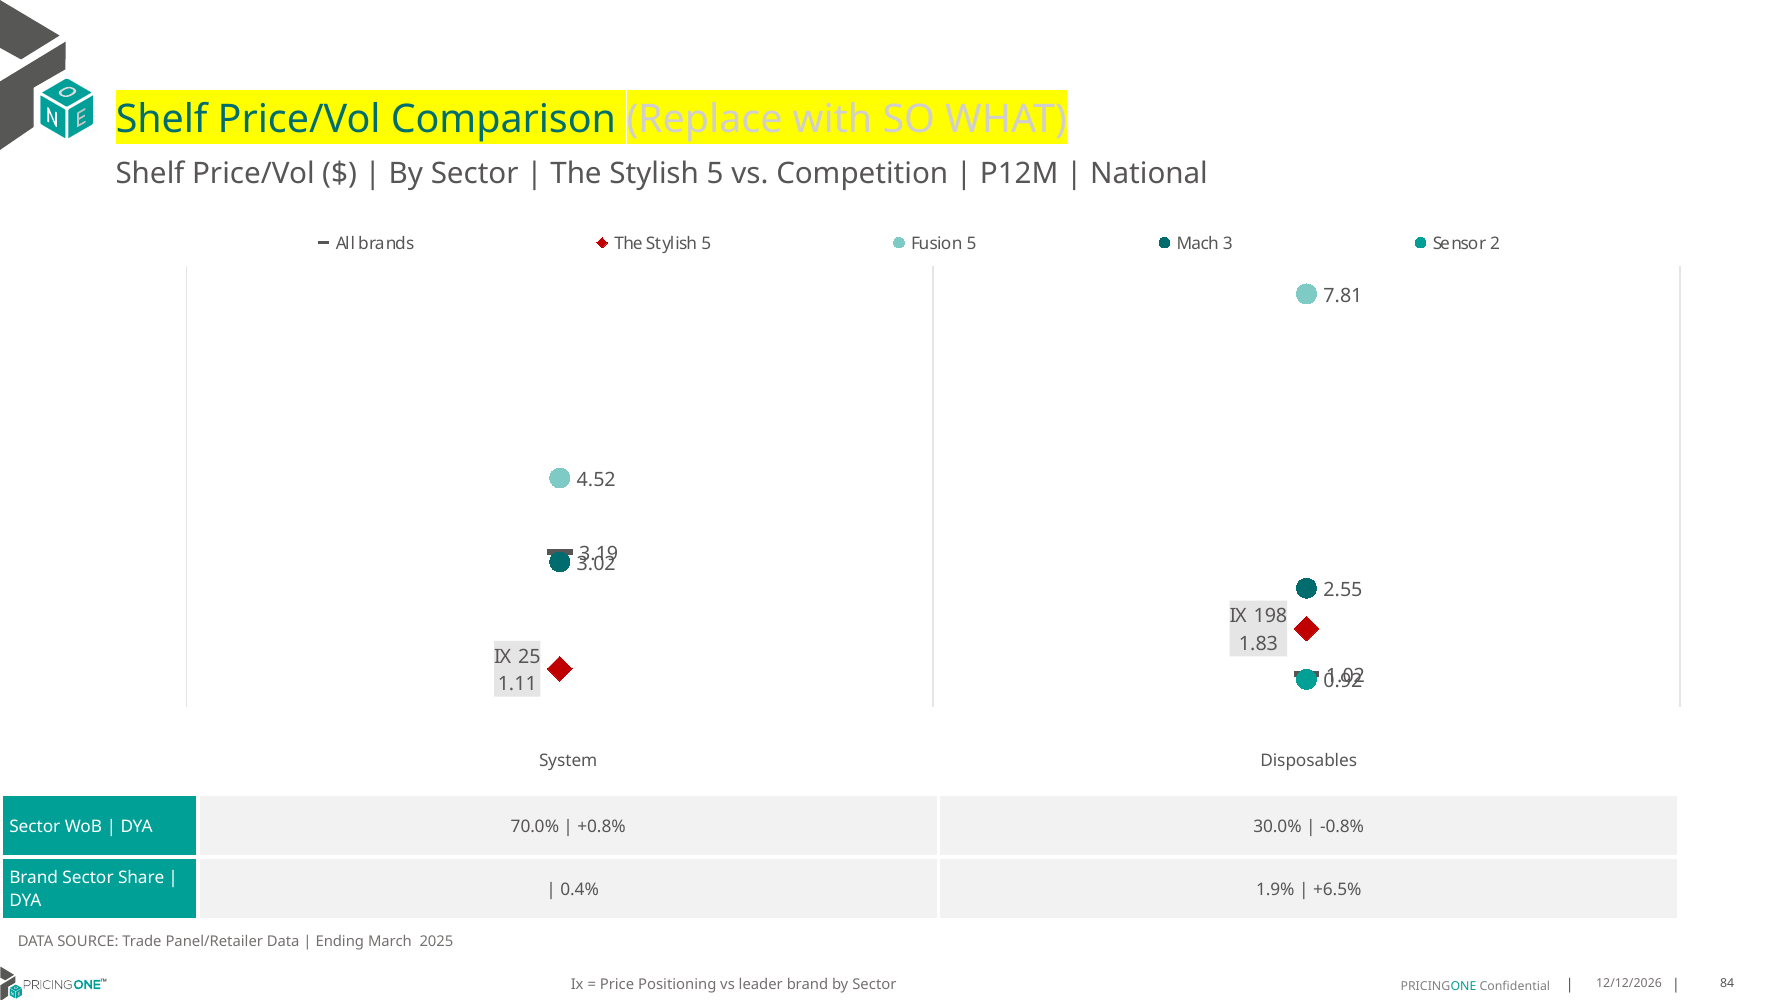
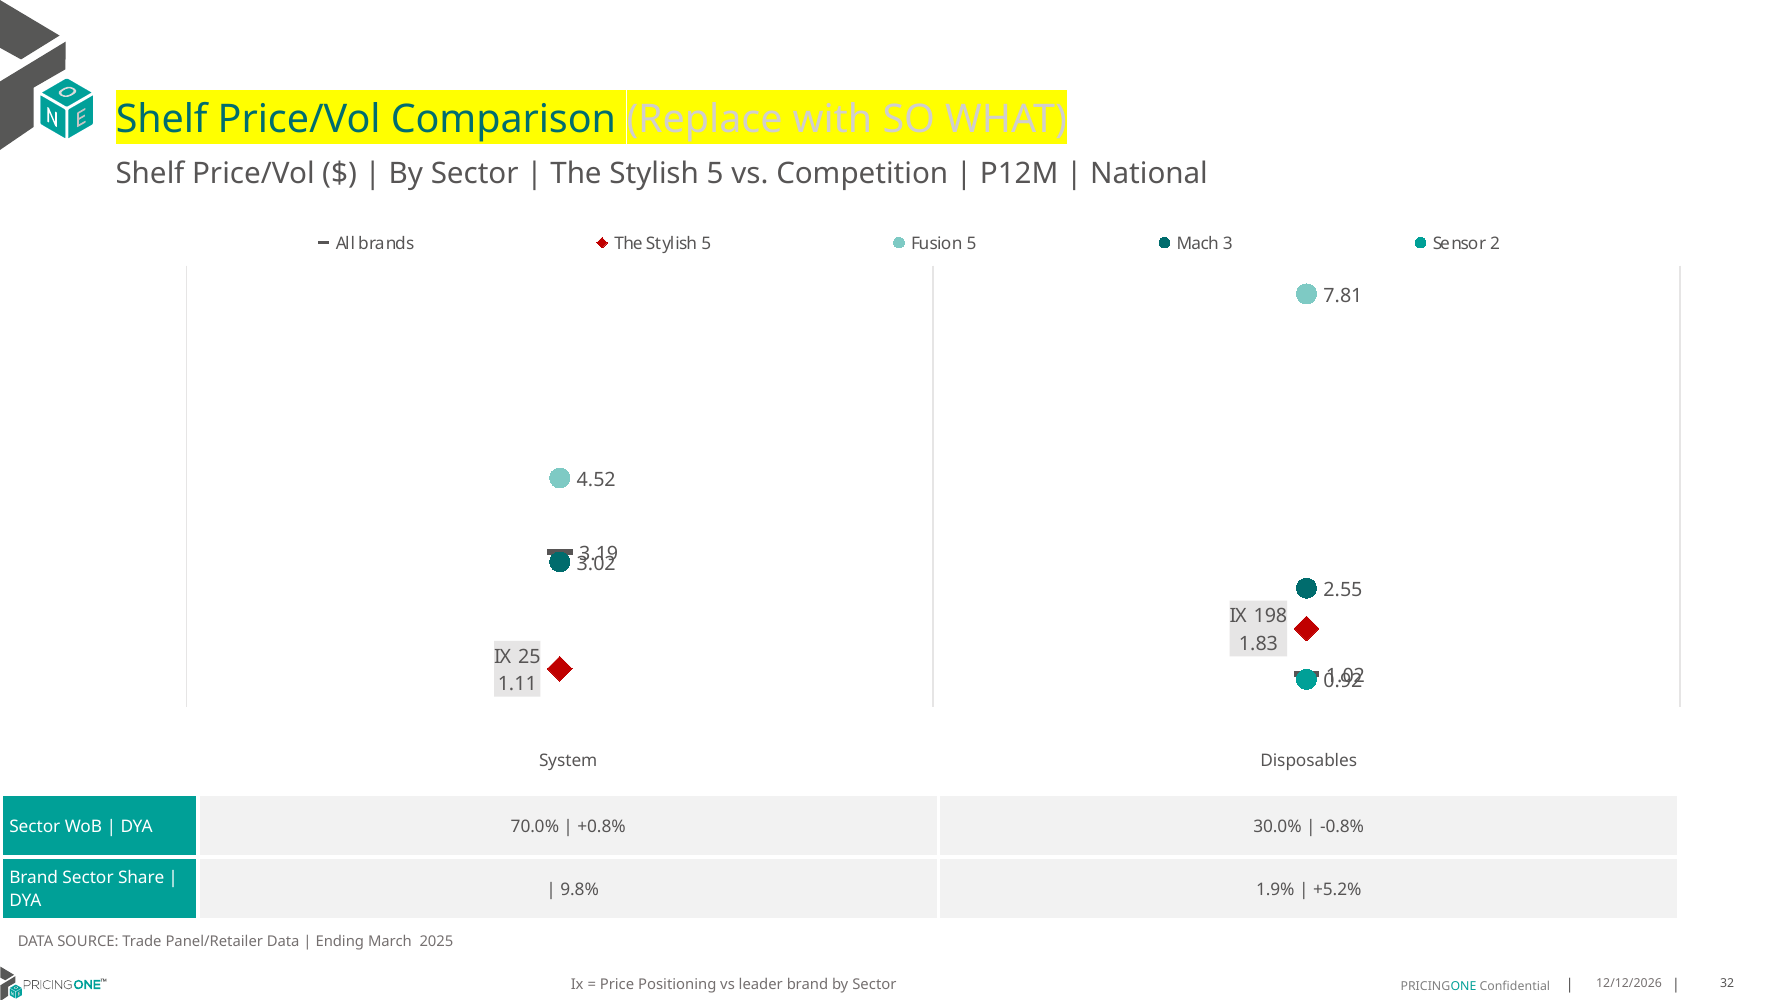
0.4%: 0.4% -> 9.8%
+6.5%: +6.5% -> +5.2%
84: 84 -> 32
